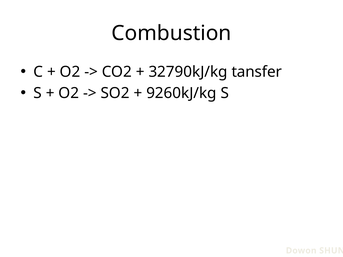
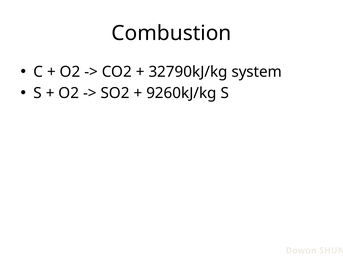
tansfer: tansfer -> system
